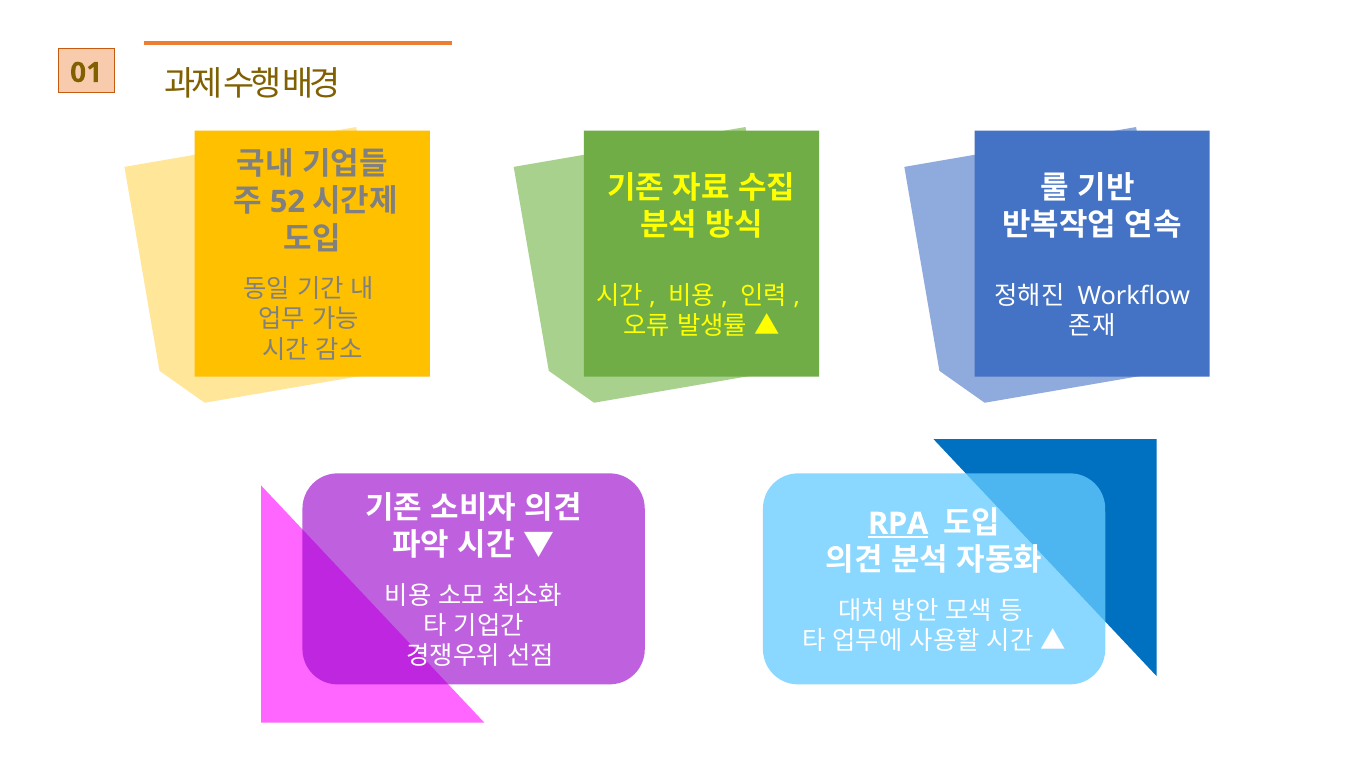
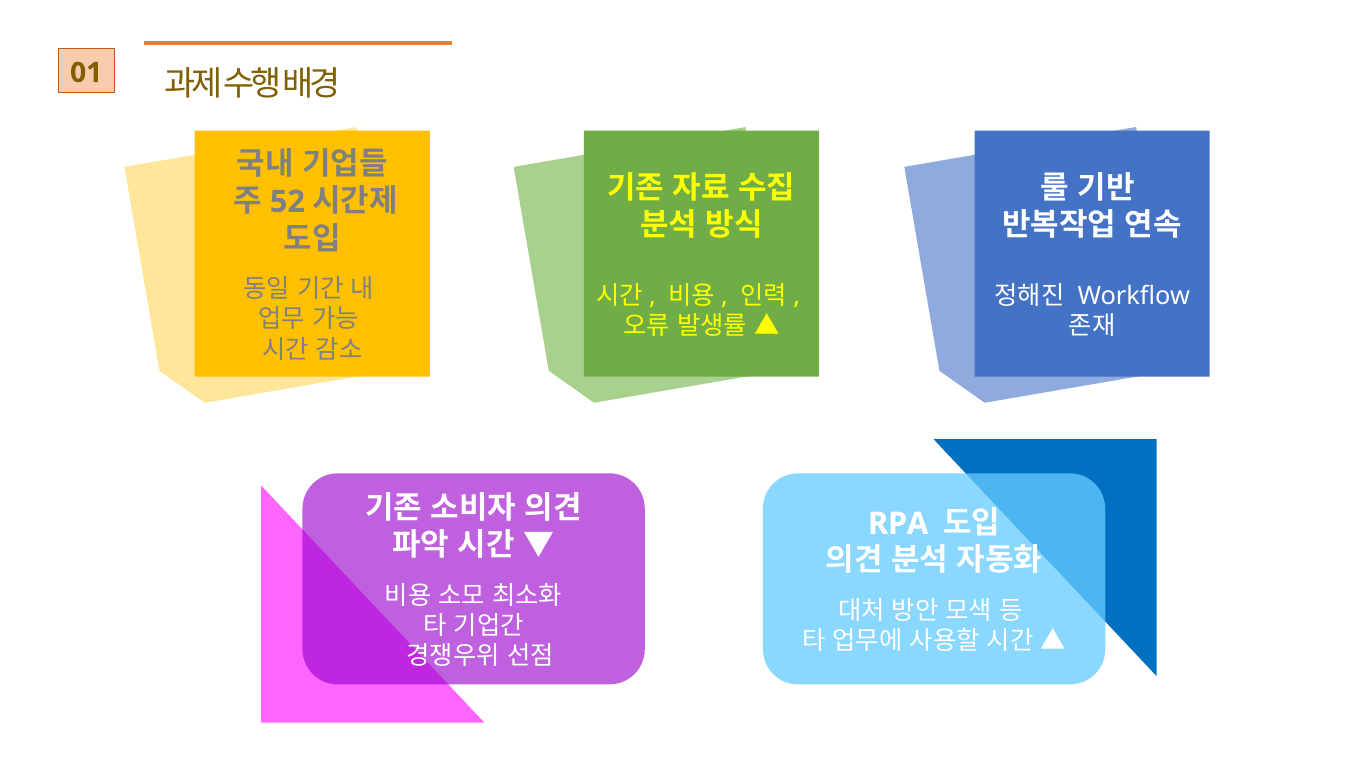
RPA underline: present -> none
